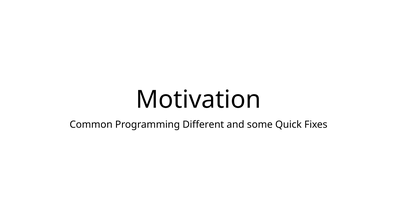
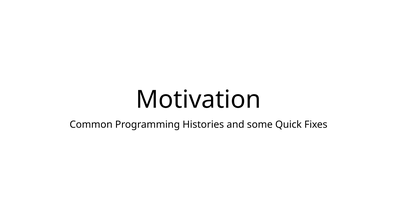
Different: Different -> Histories
